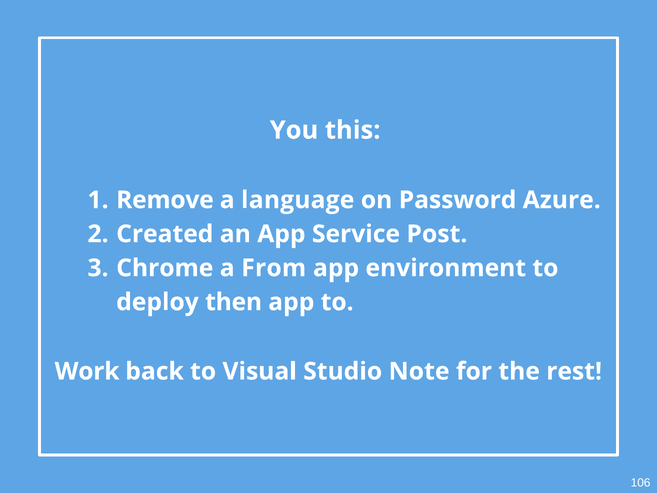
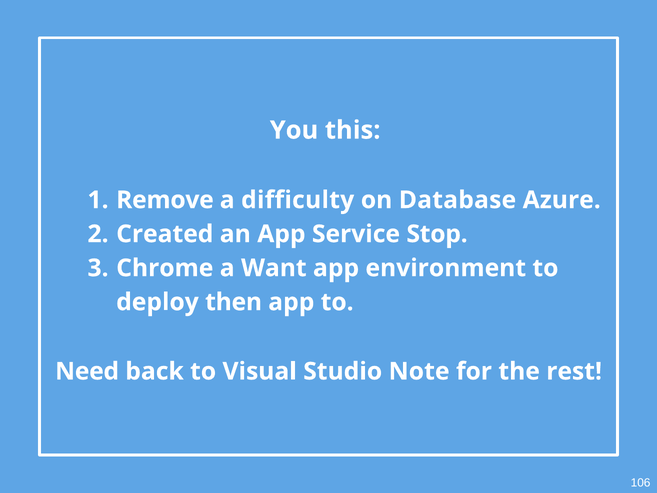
language: language -> difficulty
Password: Password -> Database
Post: Post -> Stop
From: From -> Want
Work: Work -> Need
